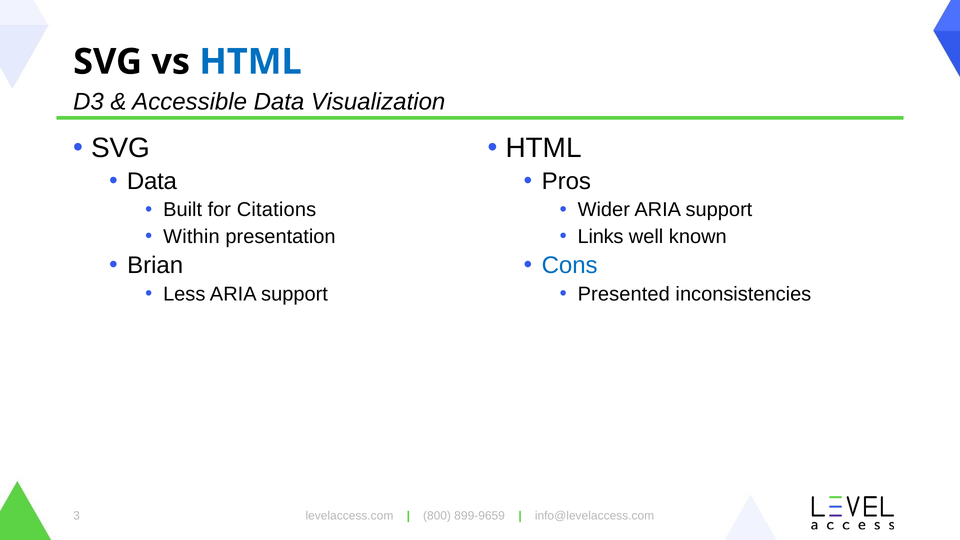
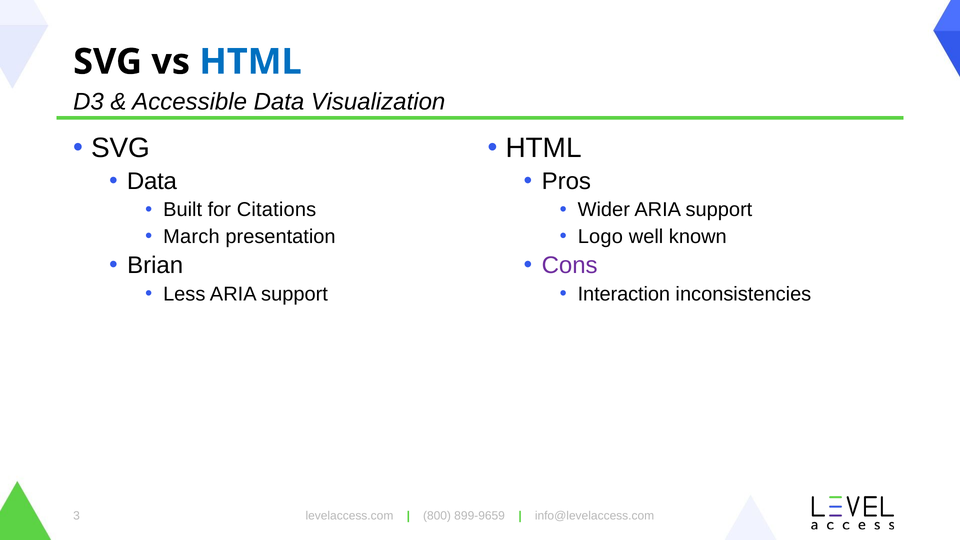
Within: Within -> March
Links: Links -> Logo
Cons colour: blue -> purple
Presented: Presented -> Interaction
